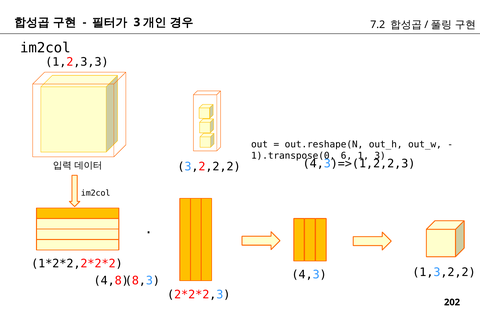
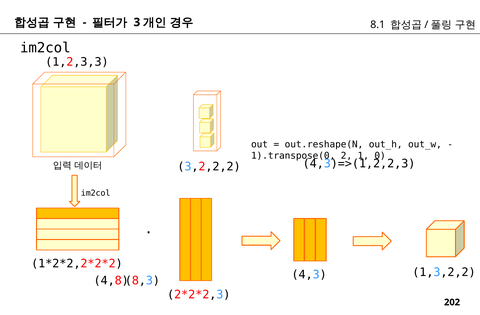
7.2: 7.2 -> 8.1
6: 6 -> 2
1 3: 3 -> 0
